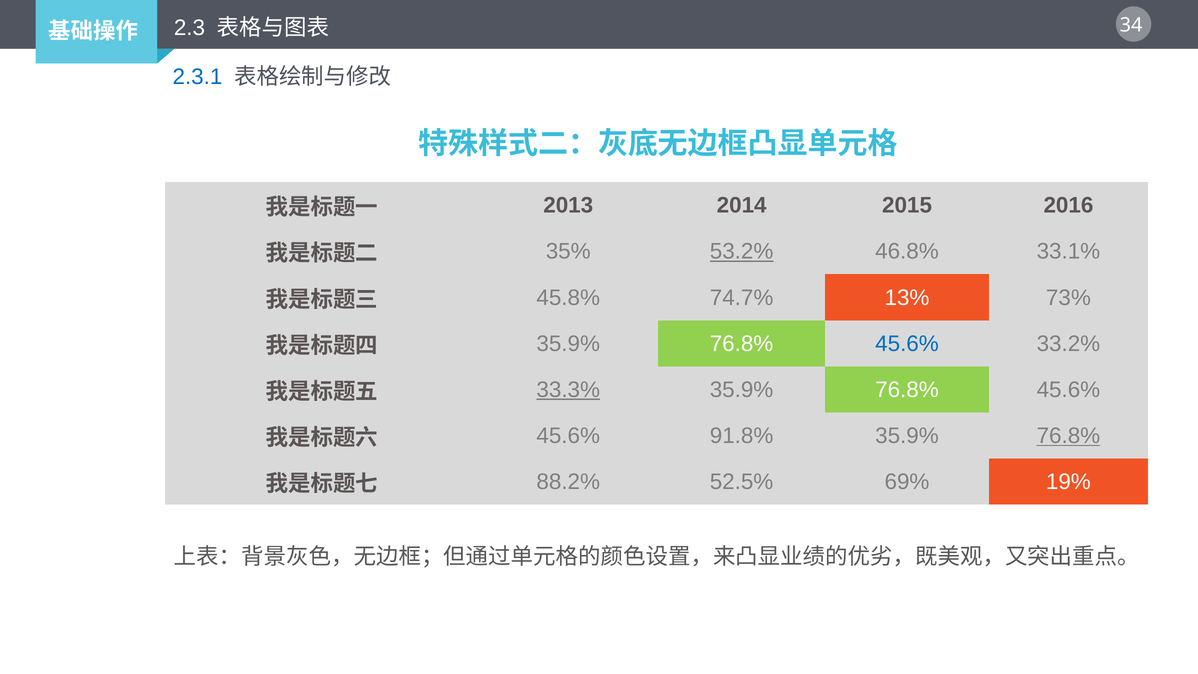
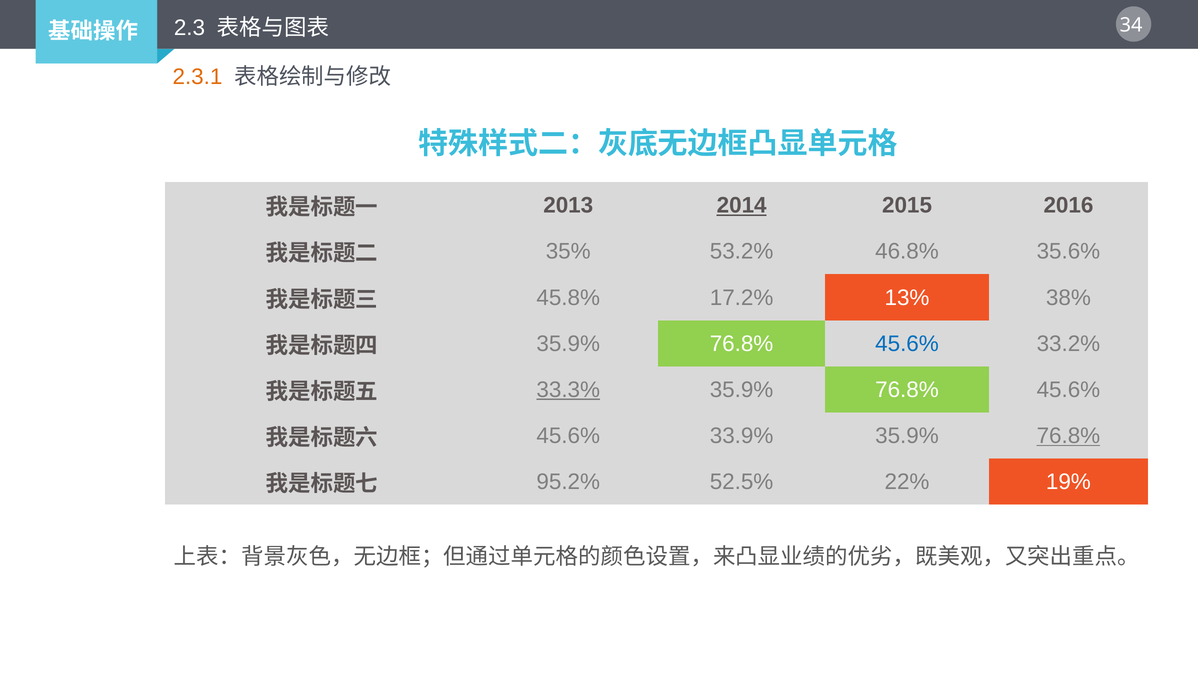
2.3.1 colour: blue -> orange
2014 underline: none -> present
53.2% underline: present -> none
33.1%: 33.1% -> 35.6%
74.7%: 74.7% -> 17.2%
73%: 73% -> 38%
91.8%: 91.8% -> 33.9%
88.2%: 88.2% -> 95.2%
69%: 69% -> 22%
